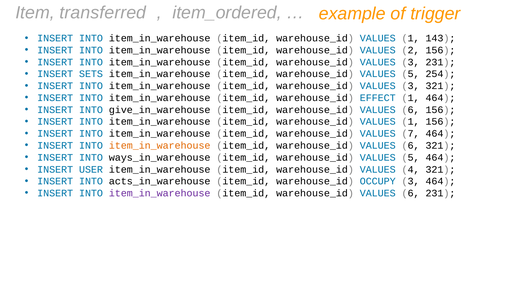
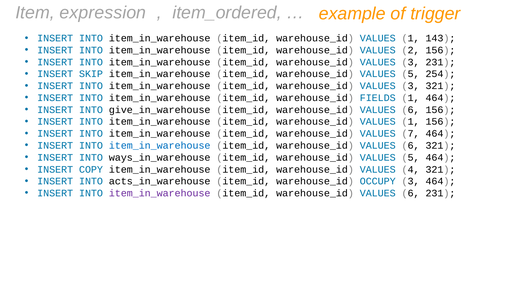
transferred: transferred -> expression
SETS: SETS -> SKIP
EFFECT: EFFECT -> FIELDS
item_in_warehouse at (160, 146) colour: orange -> blue
USER: USER -> COPY
